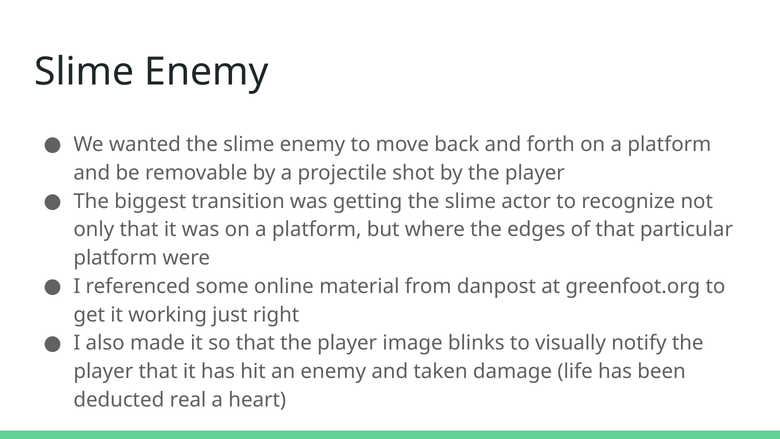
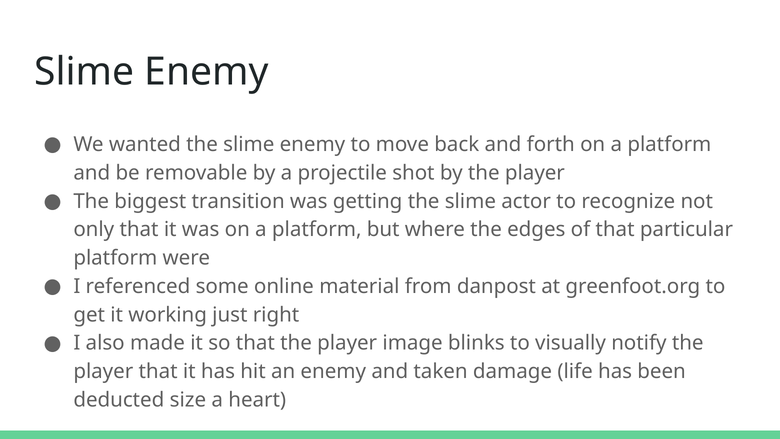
real: real -> size
